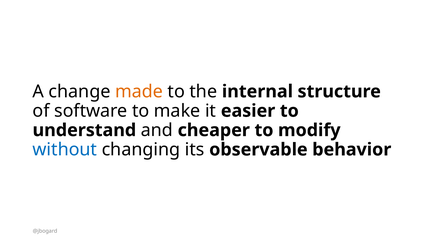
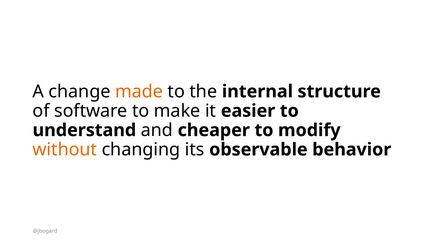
without colour: blue -> orange
